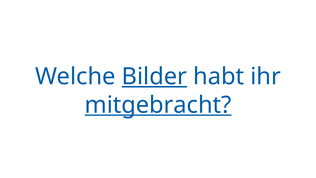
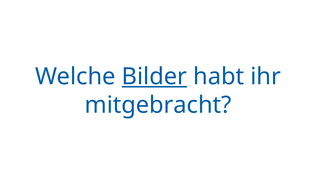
mitgebracht underline: present -> none
